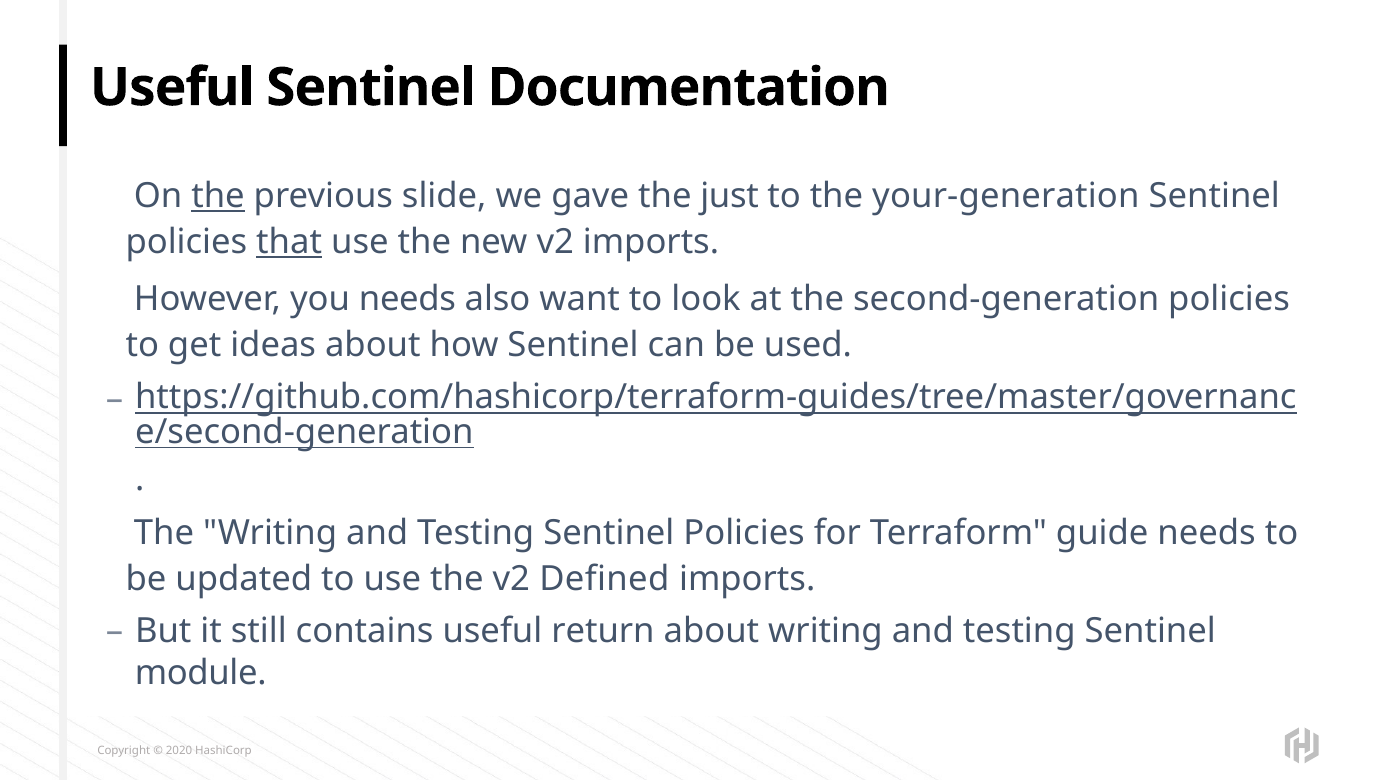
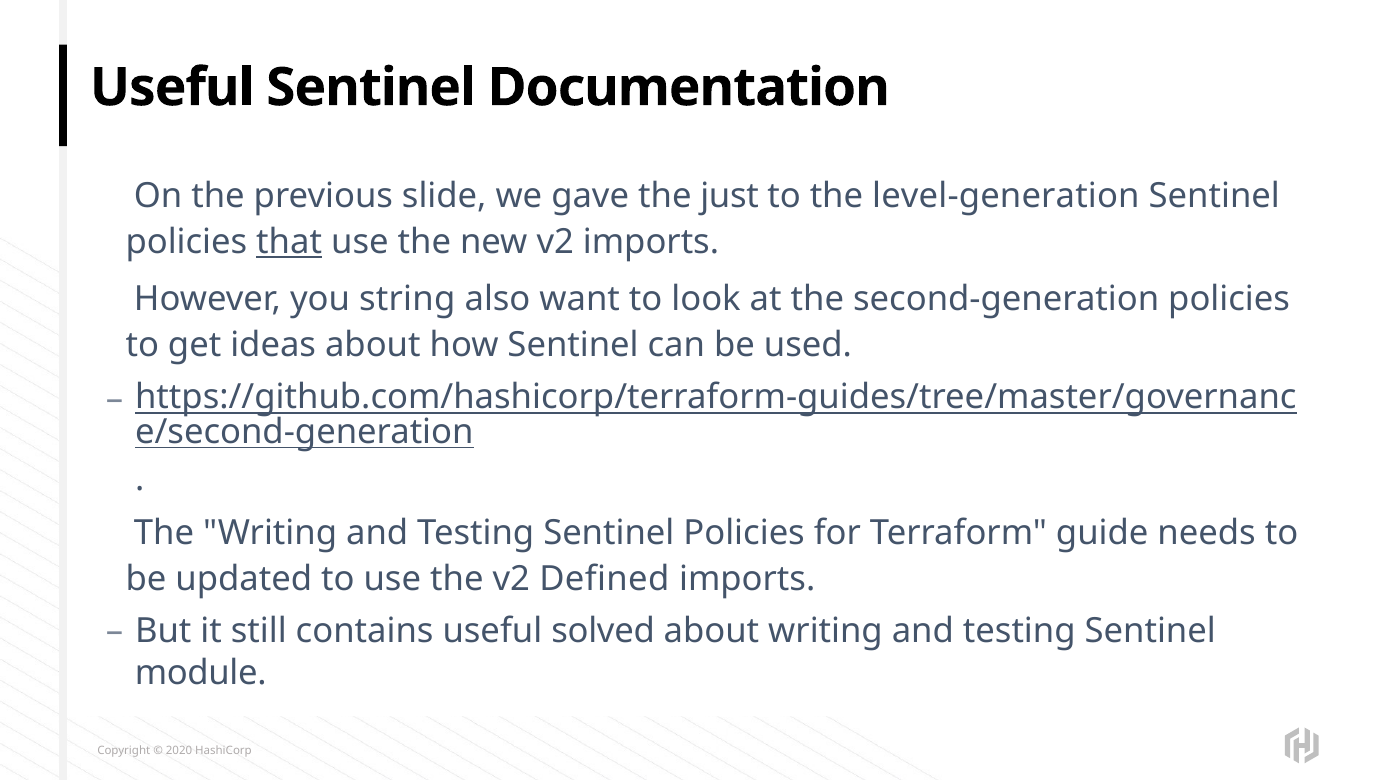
the at (218, 196) underline: present -> none
your-generation: your-generation -> level-generation
you needs: needs -> string
return: return -> solved
